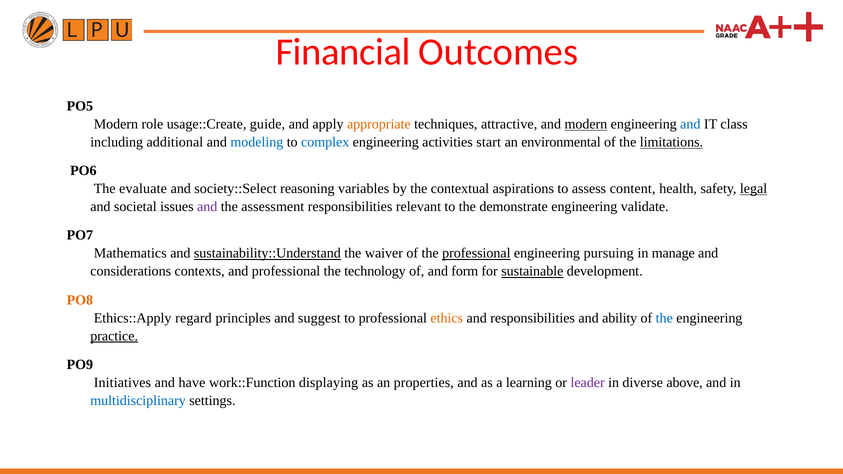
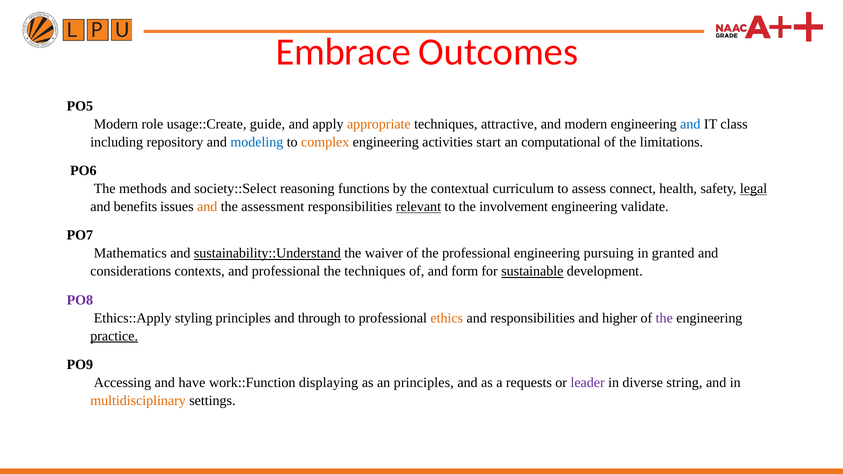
Financial: Financial -> Embrace
modern at (586, 124) underline: present -> none
additional: additional -> repository
complex colour: blue -> orange
environmental: environmental -> computational
limitations underline: present -> none
evaluate: evaluate -> methods
variables: variables -> functions
aspirations: aspirations -> curriculum
content: content -> connect
societal: societal -> benefits
and at (207, 207) colour: purple -> orange
relevant underline: none -> present
demonstrate: demonstrate -> involvement
professional at (476, 253) underline: present -> none
manage: manage -> granted
the technology: technology -> techniques
PO8 colour: orange -> purple
regard: regard -> styling
suggest: suggest -> through
ability: ability -> higher
the at (664, 318) colour: blue -> purple
Initiatives: Initiatives -> Accessing
an properties: properties -> principles
learning: learning -> requests
above: above -> string
multidisciplinary colour: blue -> orange
